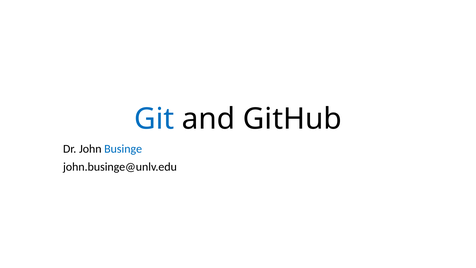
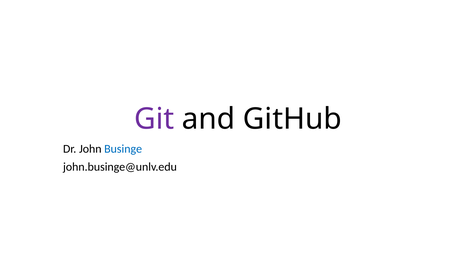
Git colour: blue -> purple
